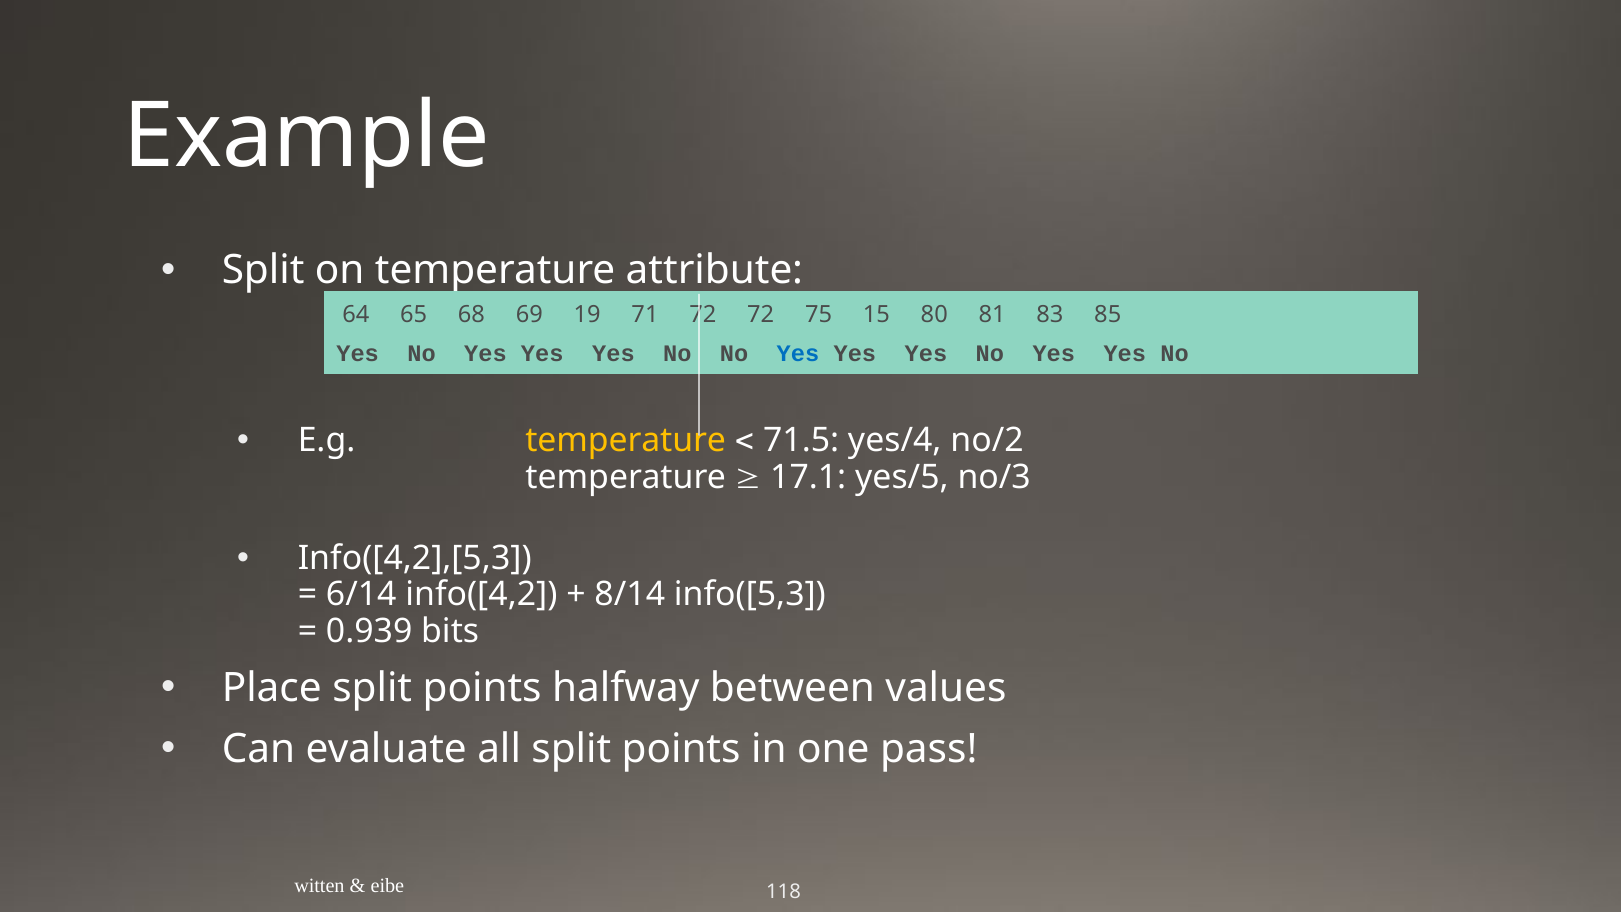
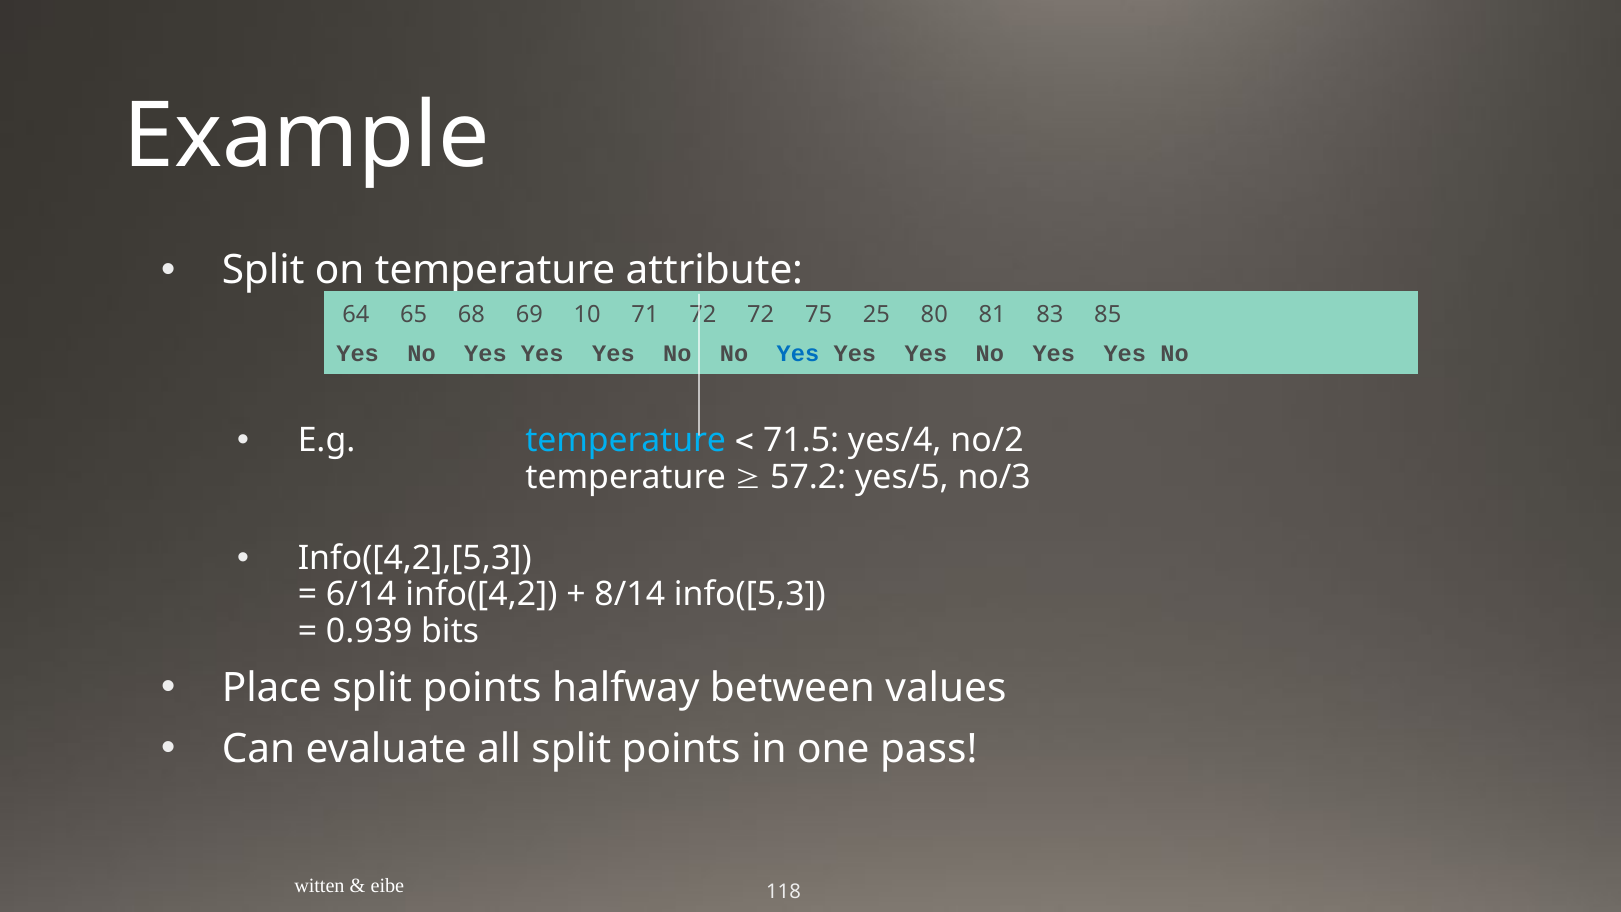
19: 19 -> 10
15: 15 -> 25
temperature at (626, 440) colour: yellow -> light blue
17.1: 17.1 -> 57.2
